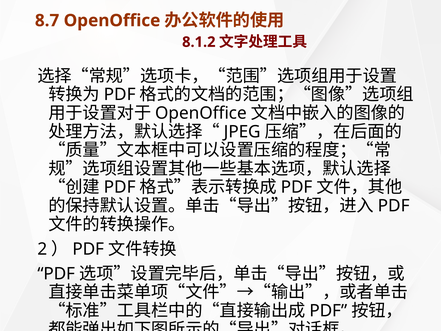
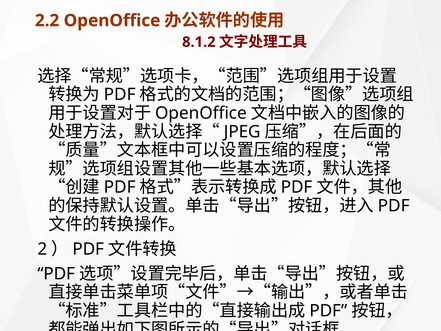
8.7: 8.7 -> 2.2
